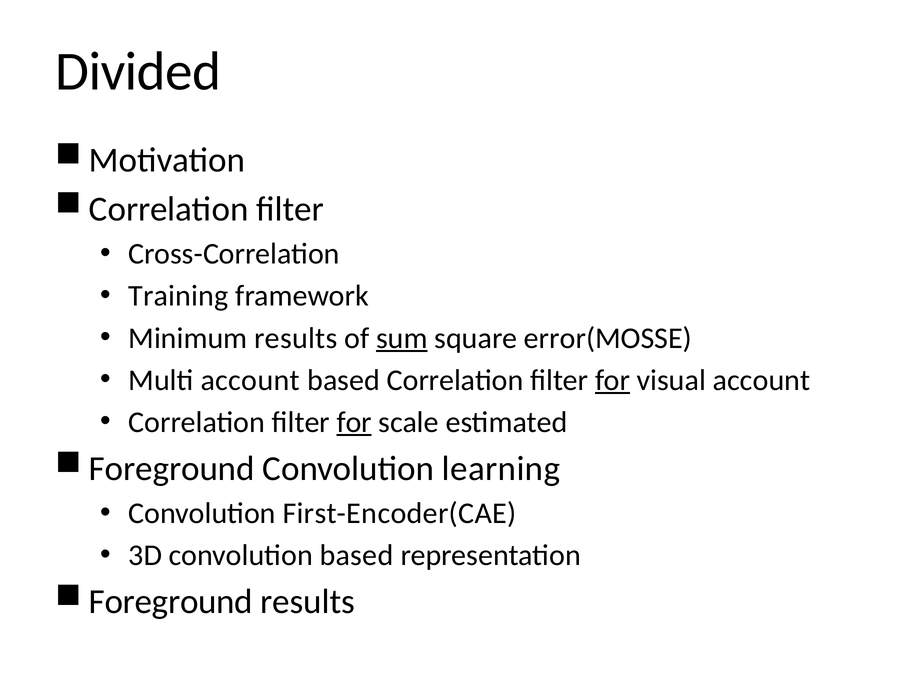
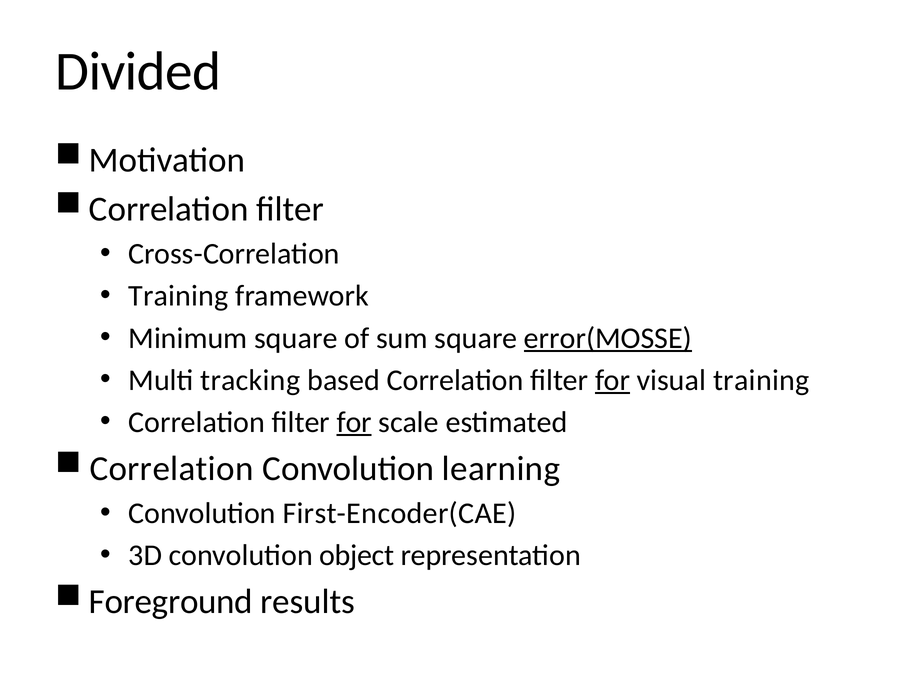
Minimum results: results -> square
sum underline: present -> none
error(MOSSE underline: none -> present
Multi account: account -> tracking
visual account: account -> training
Foreground at (172, 469): Foreground -> Correlation
convolution based: based -> object
